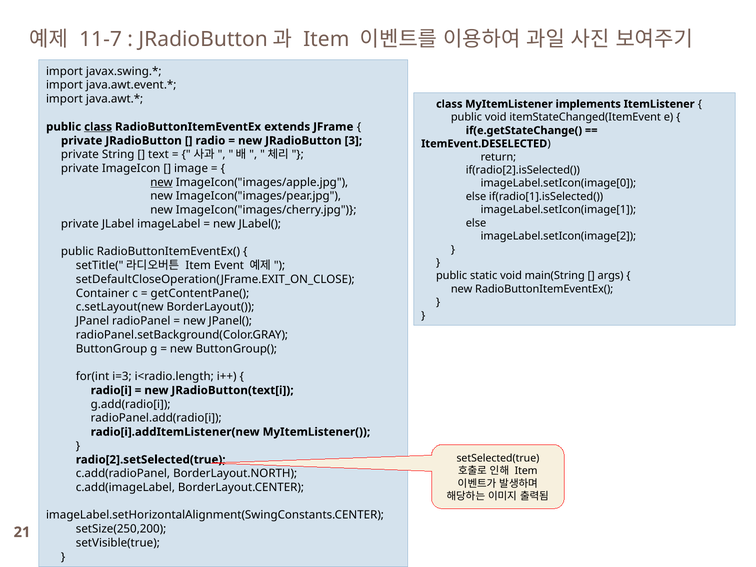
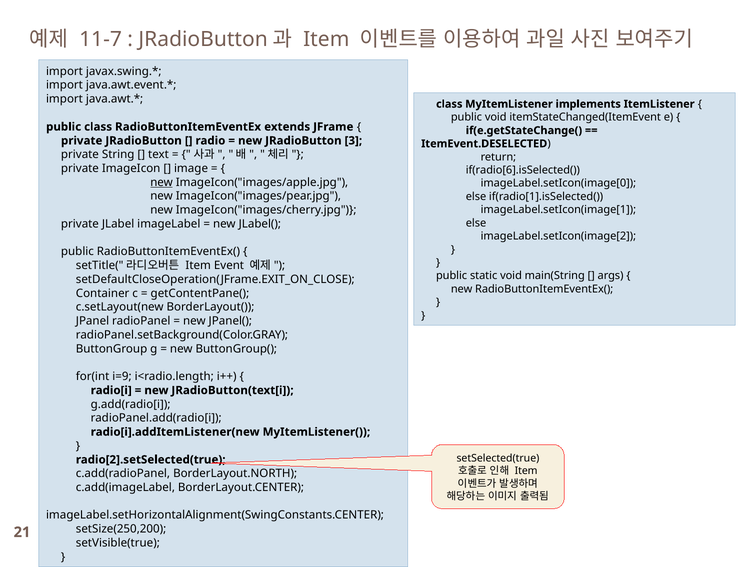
class at (98, 127) underline: present -> none
if(radio[2].isSelected(: if(radio[2].isSelected( -> if(radio[6].isSelected(
i=3: i=3 -> i=9
